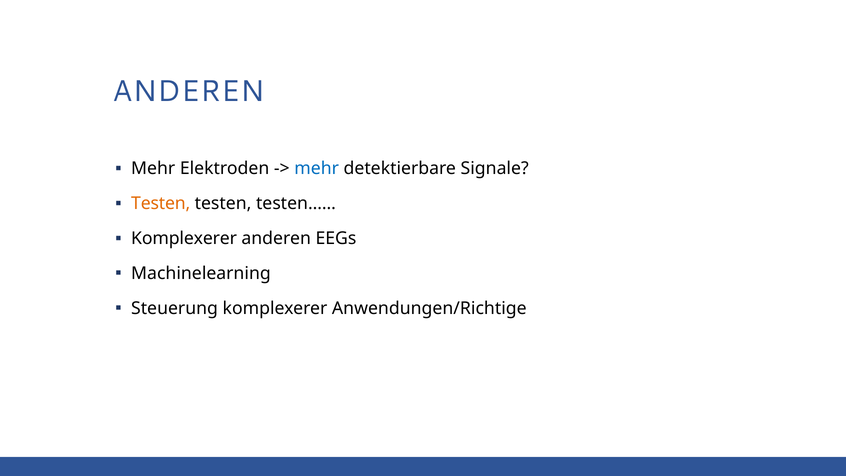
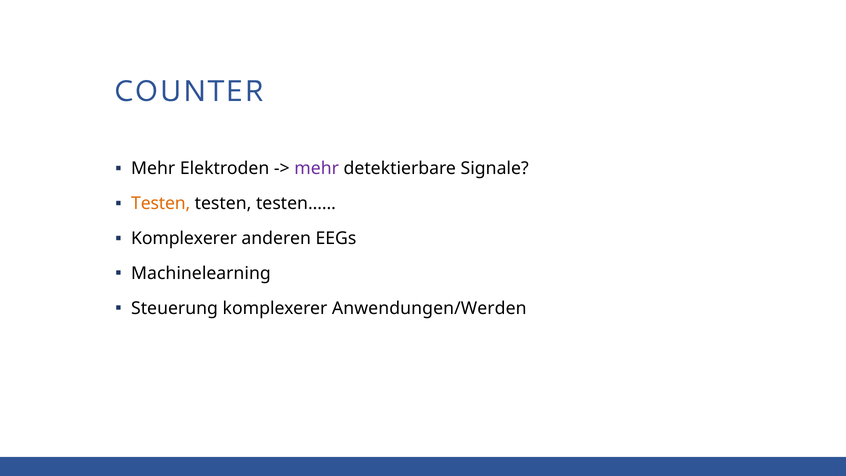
ANDEREN at (188, 91): ANDEREN -> COUNTER
mehr at (317, 169) colour: blue -> purple
Anwendungen/Richtige: Anwendungen/Richtige -> Anwendungen/Werden
